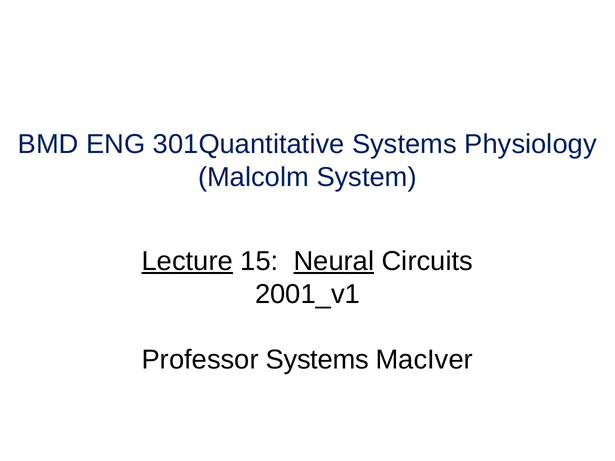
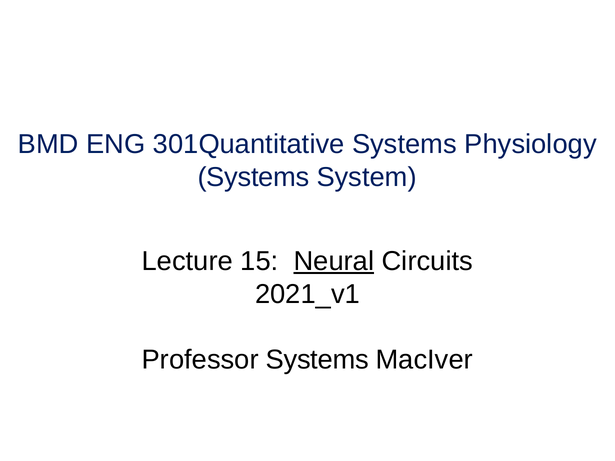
Malcolm at (253, 177): Malcolm -> Systems
Lecture underline: present -> none
2001_v1: 2001_v1 -> 2021_v1
